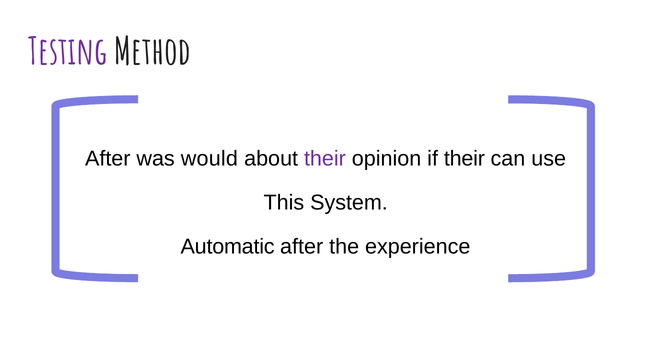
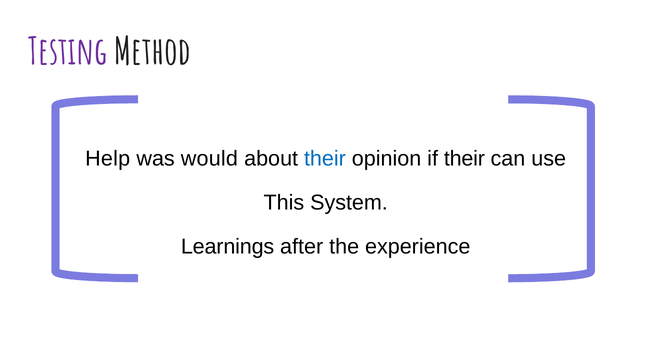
After at (108, 159): After -> Help
their at (325, 159) colour: purple -> blue
Automatic: Automatic -> Learnings
